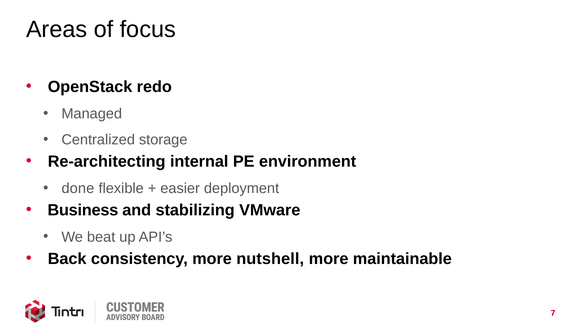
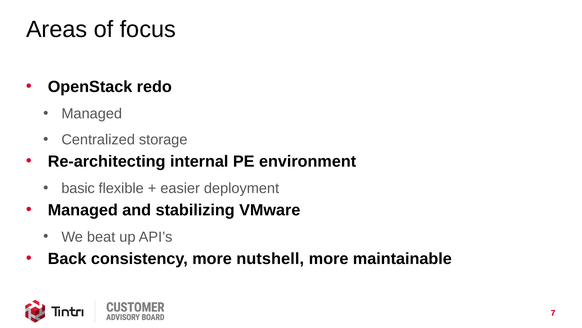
done: done -> basic
Business at (83, 210): Business -> Managed
